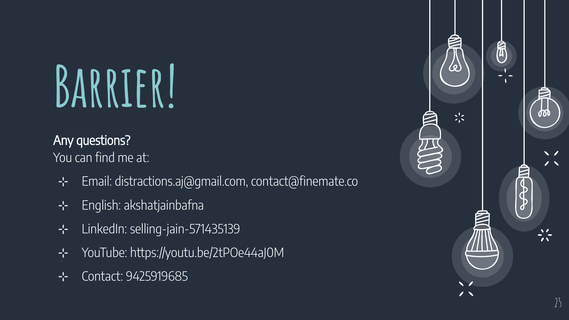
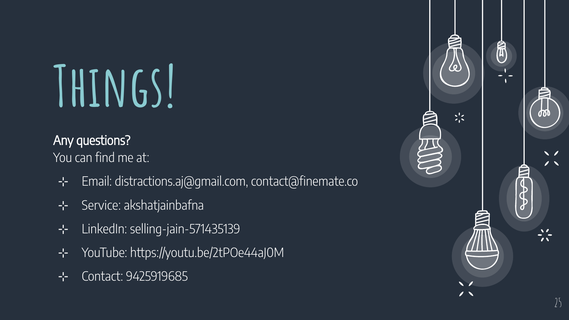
Barrier: Barrier -> Things
English: English -> Service
